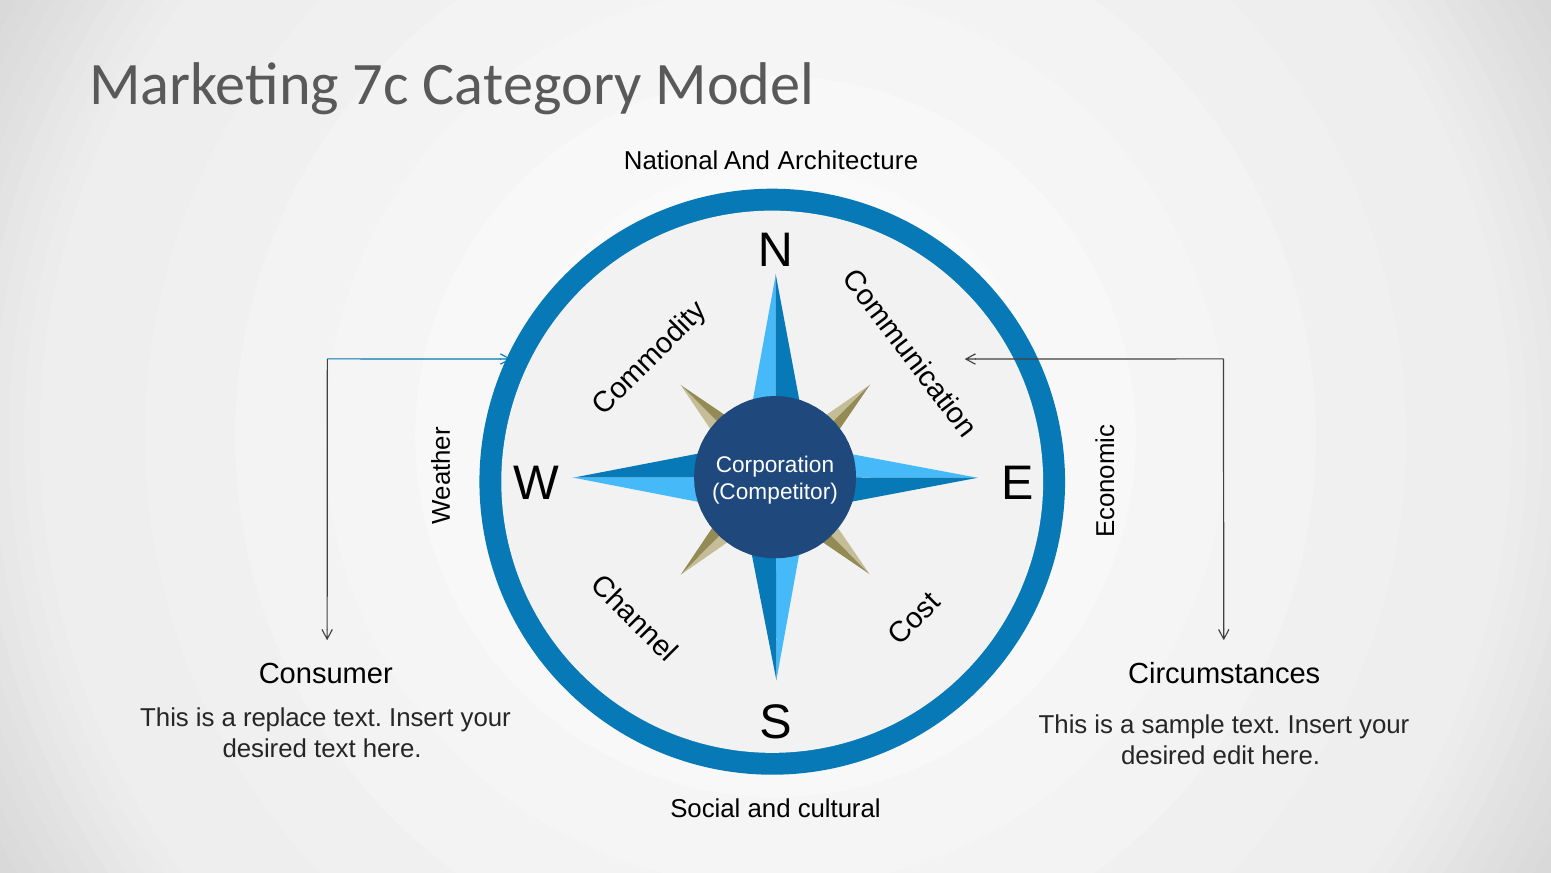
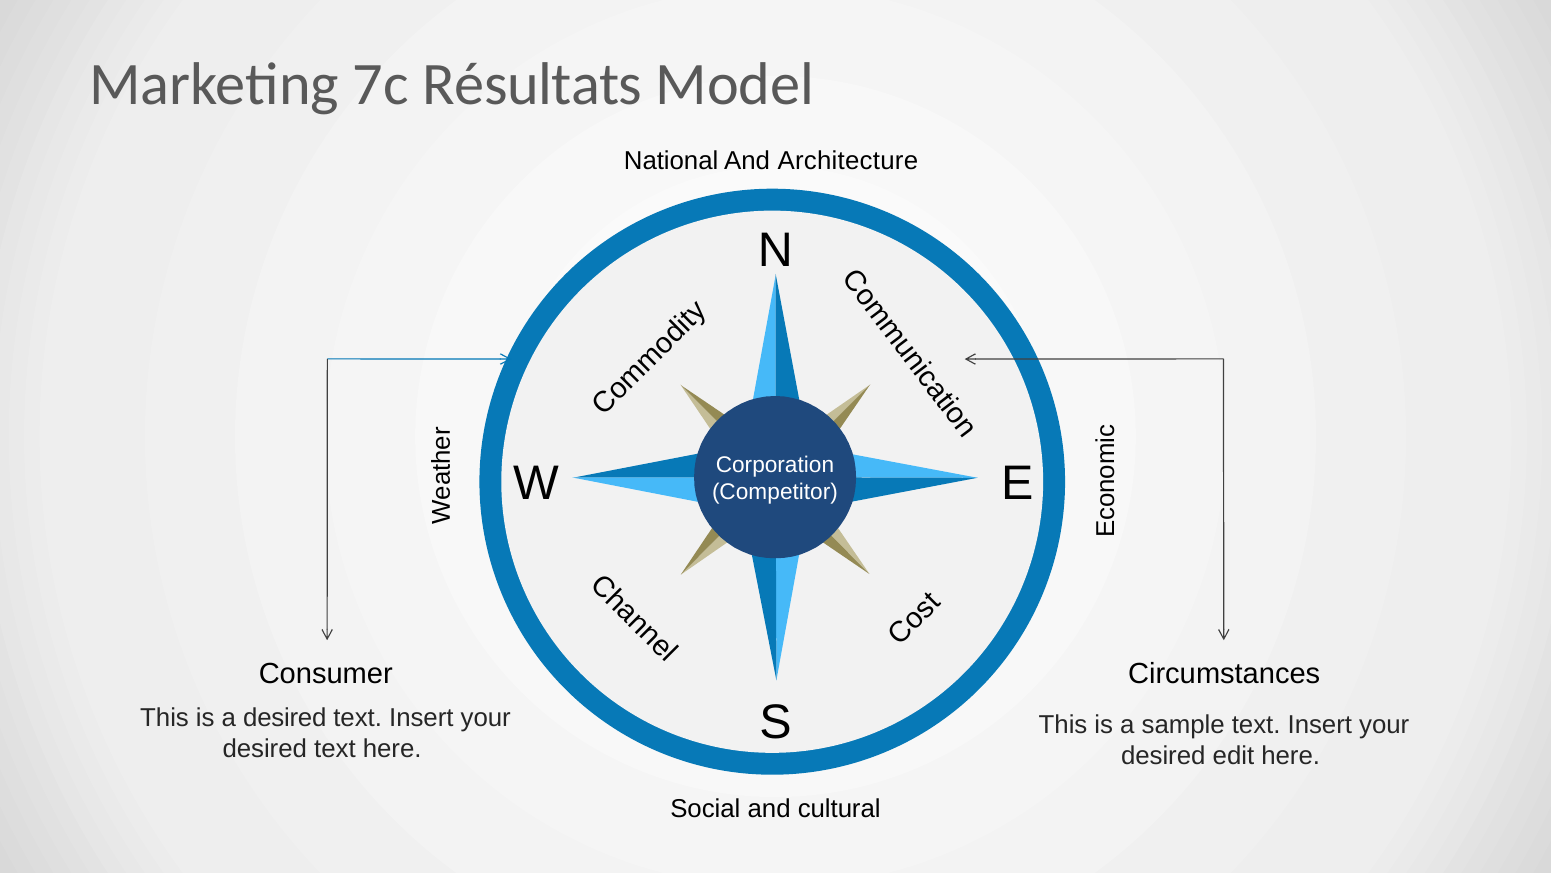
Category: Category -> Résultats
a replace: replace -> desired
